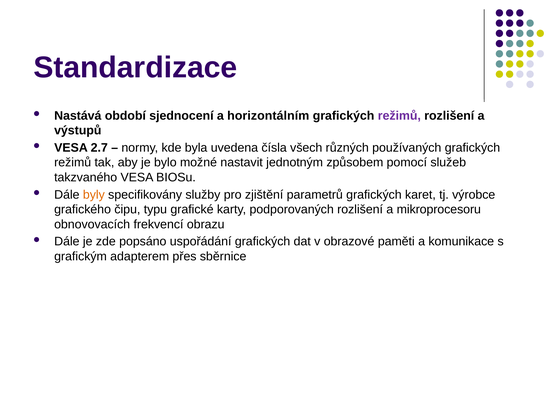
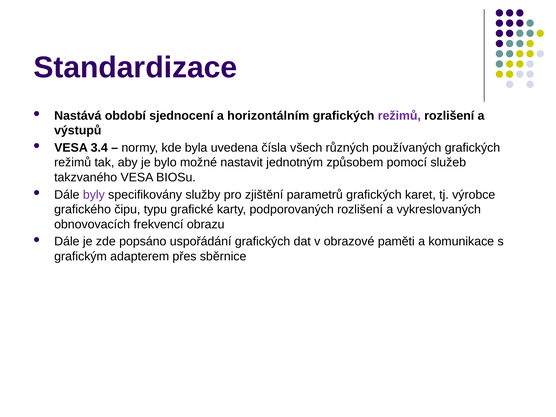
2.7: 2.7 -> 3.4
byly colour: orange -> purple
mikroprocesoru: mikroprocesoru -> vykreslovaných
